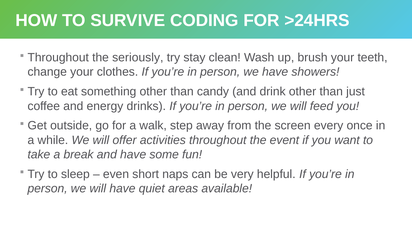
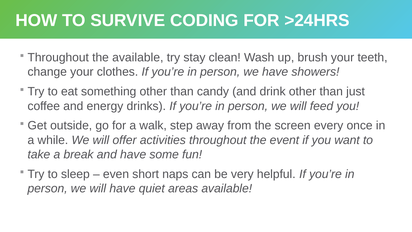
the seriously: seriously -> available
